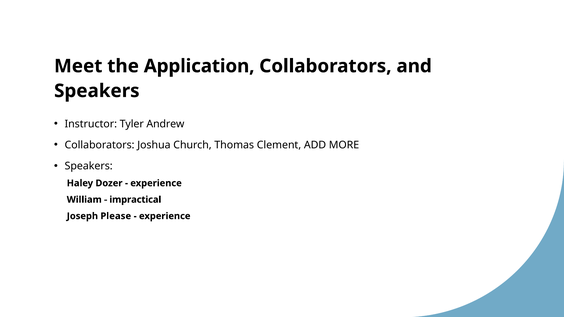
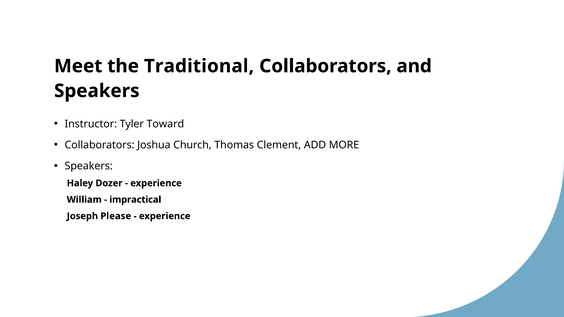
Application: Application -> Traditional
Andrew: Andrew -> Toward
